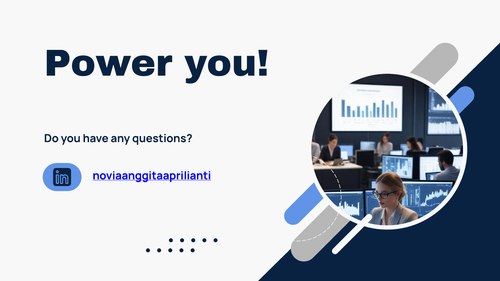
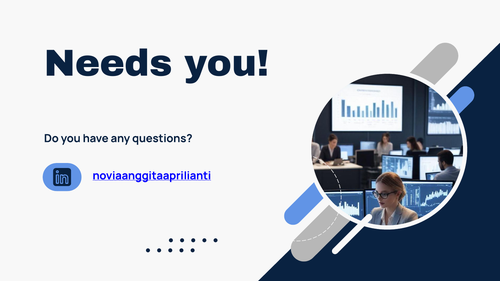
Power: Power -> Needs
